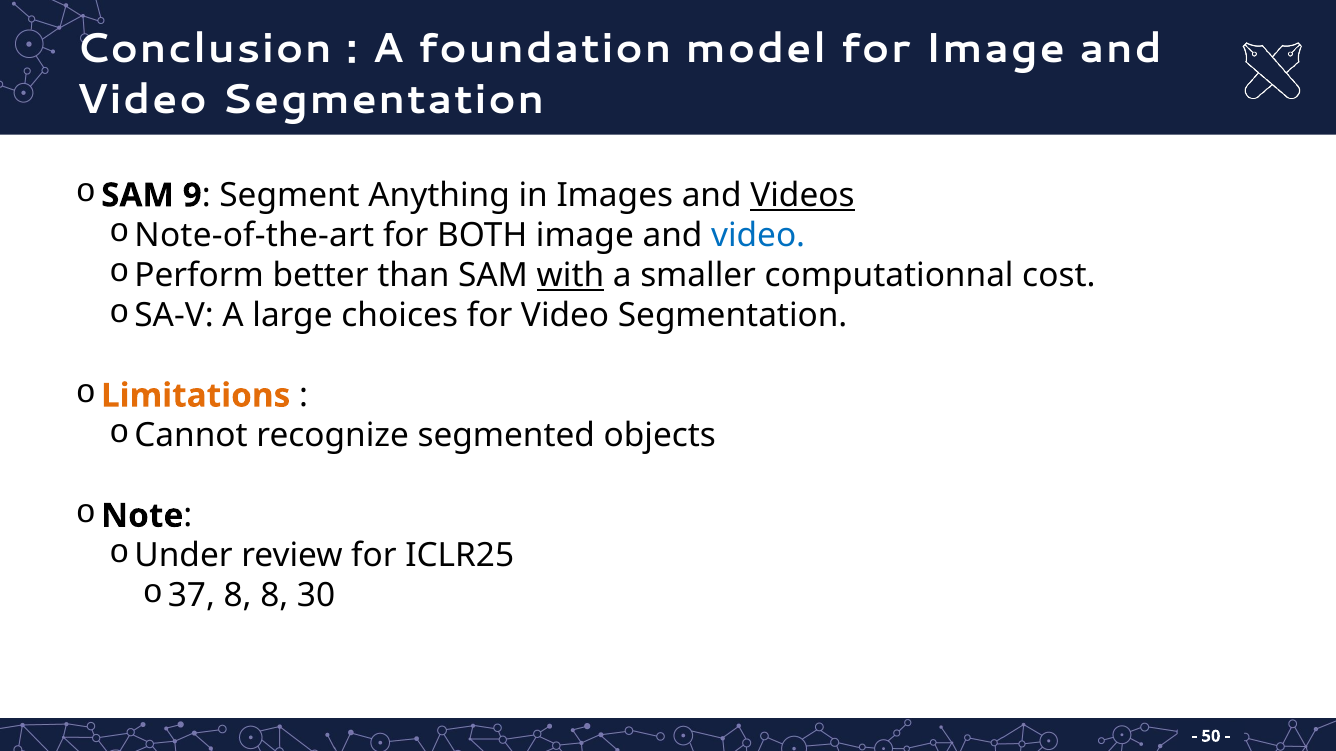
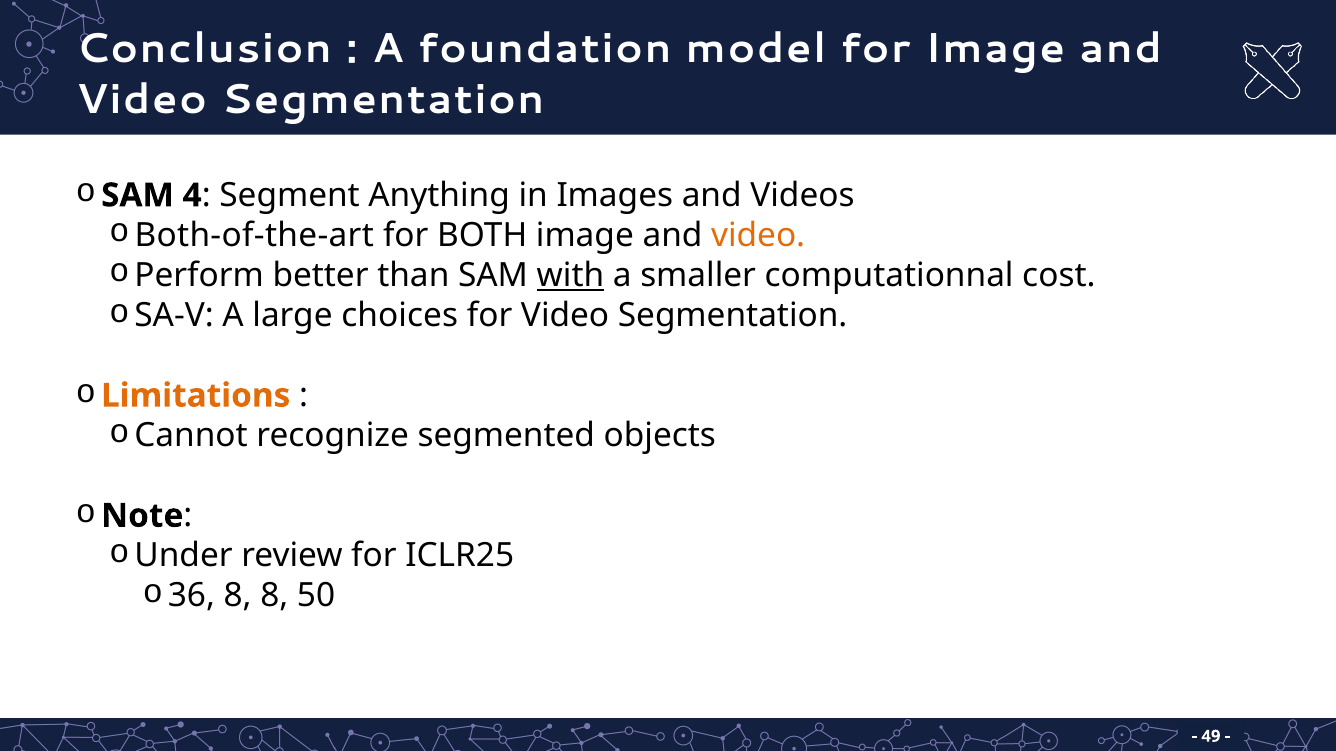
9: 9 -> 4
Videos underline: present -> none
Note-of-the-art: Note-of-the-art -> Both-of-the-art
video at (758, 236) colour: blue -> orange
37: 37 -> 36
30: 30 -> 50
50: 50 -> 49
